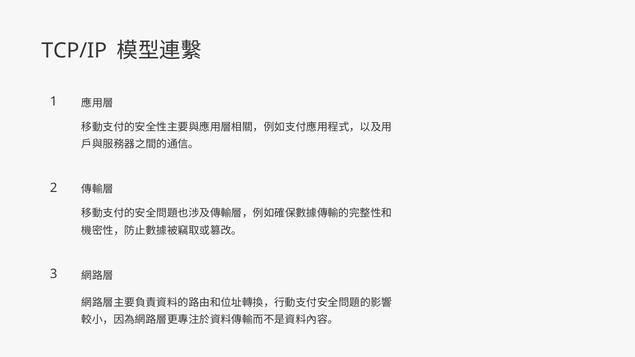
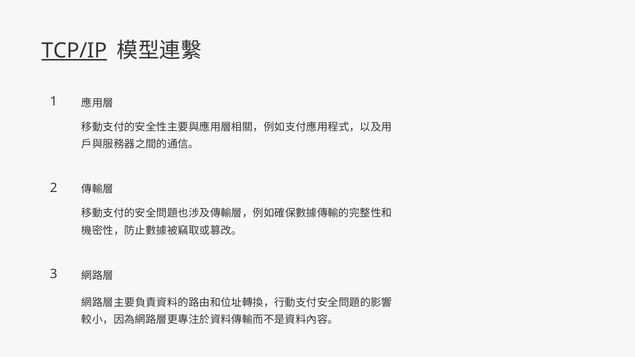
TCP/IP underline: none -> present
